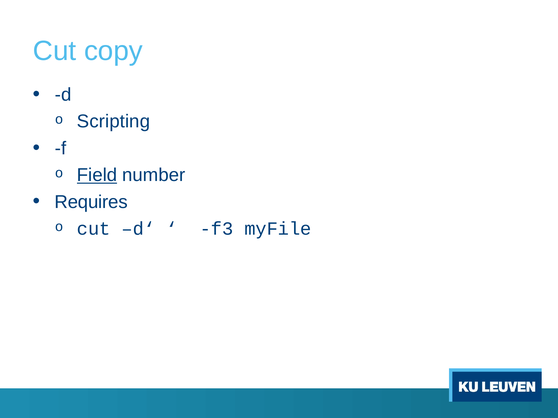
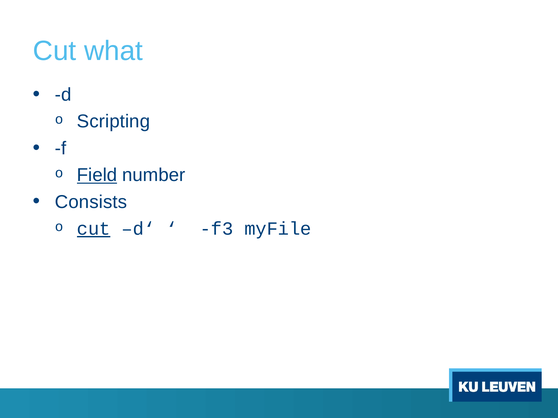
copy: copy -> what
Requires: Requires -> Consists
cut at (94, 229) underline: none -> present
